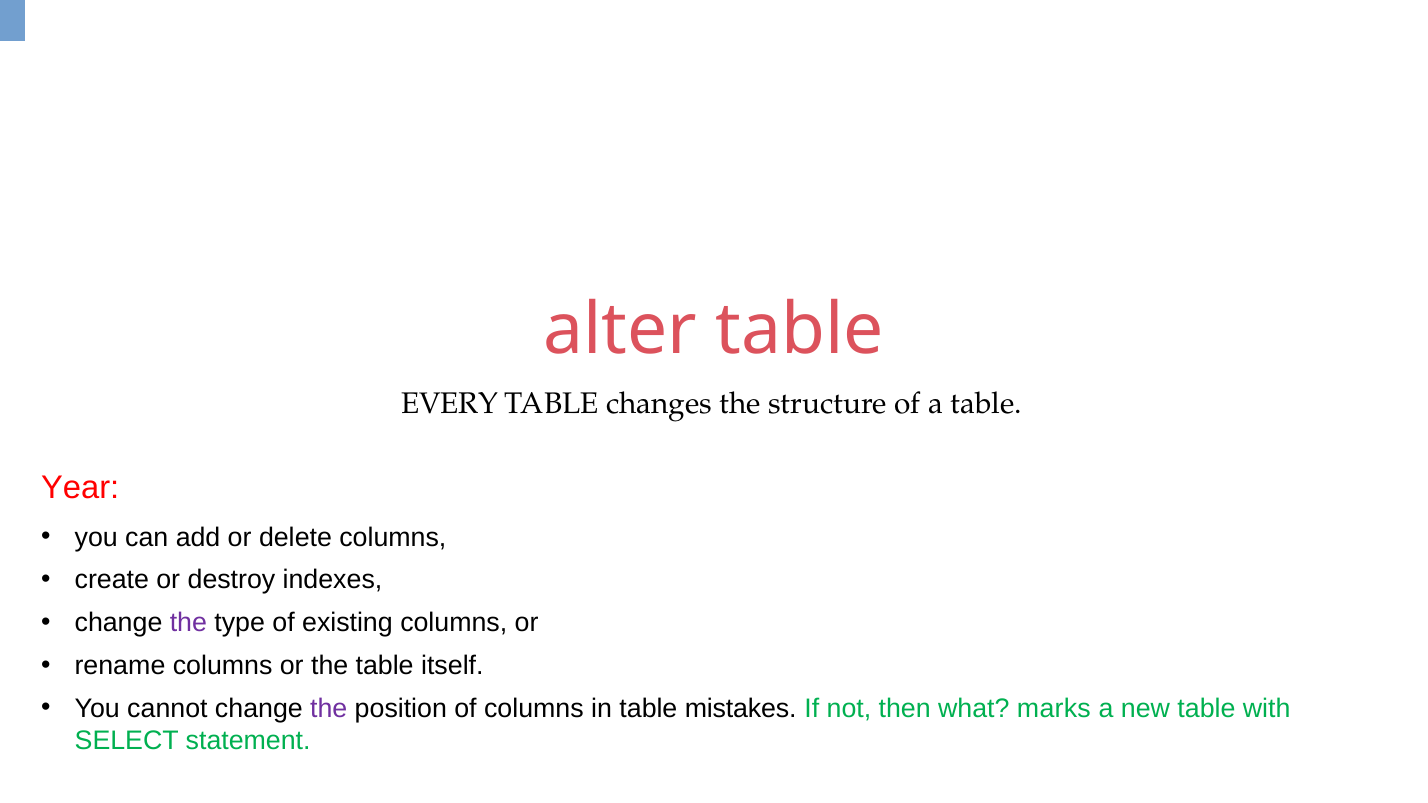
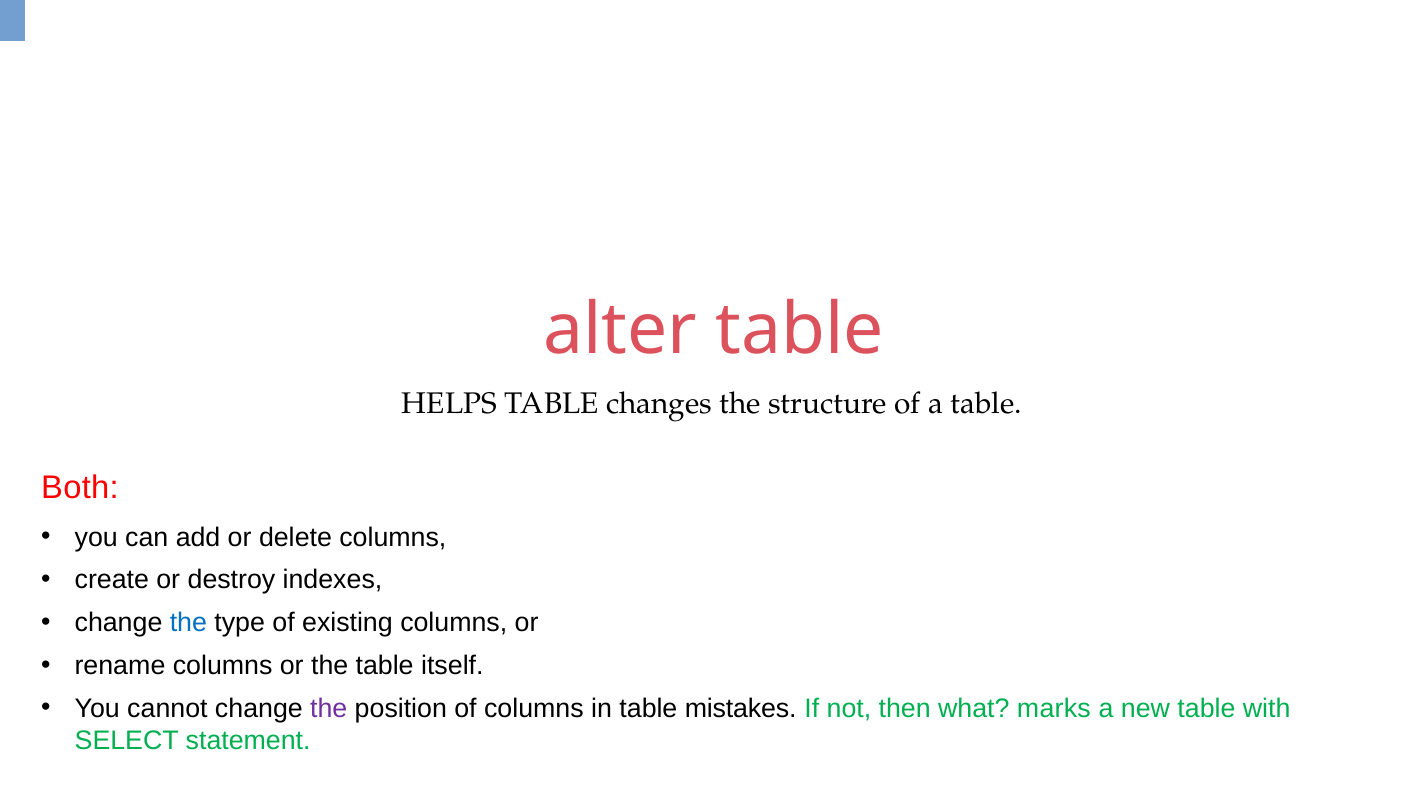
EVERY: EVERY -> HELPS
Year: Year -> Both
the at (188, 623) colour: purple -> blue
